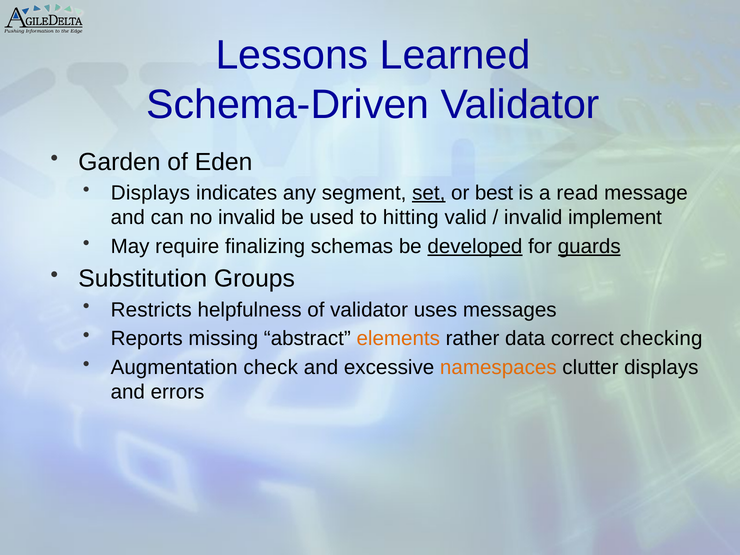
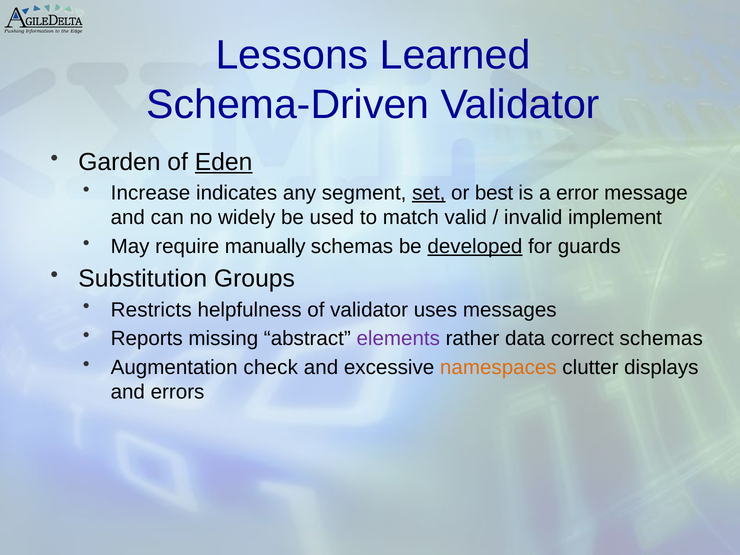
Eden underline: none -> present
Displays at (150, 193): Displays -> Increase
read: read -> error
no invalid: invalid -> widely
hitting: hitting -> match
finalizing: finalizing -> manually
guards underline: present -> none
elements colour: orange -> purple
correct checking: checking -> schemas
